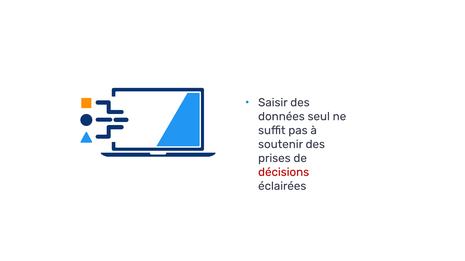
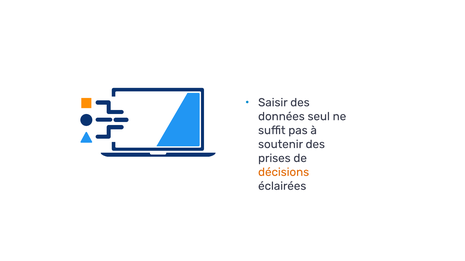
décisions colour: red -> orange
